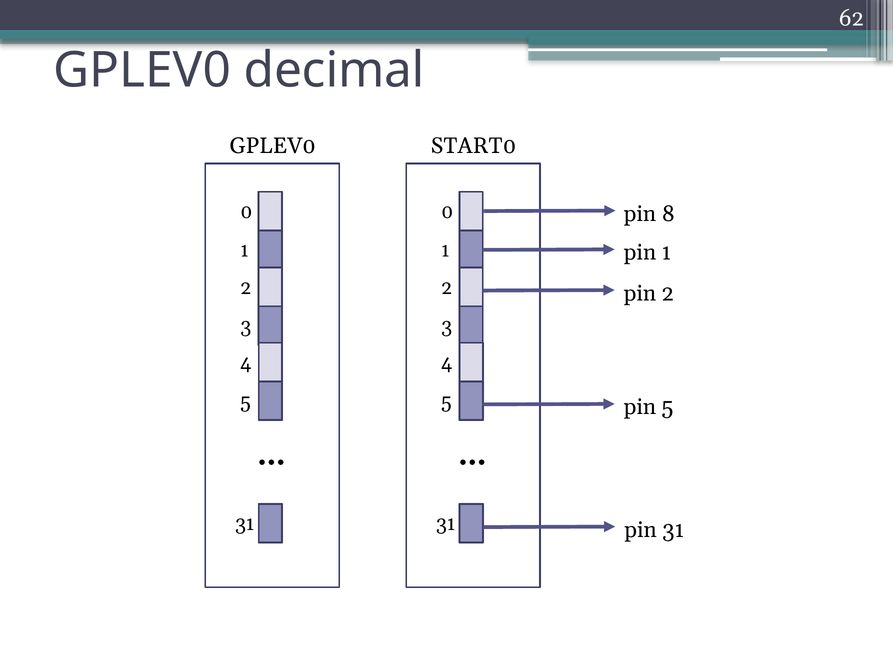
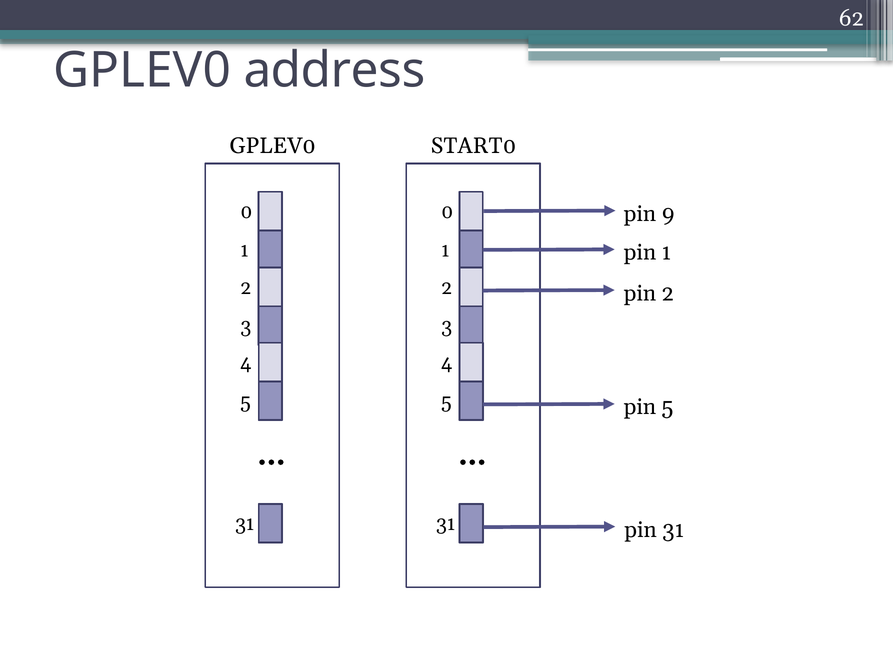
decimal: decimal -> address
8: 8 -> 9
